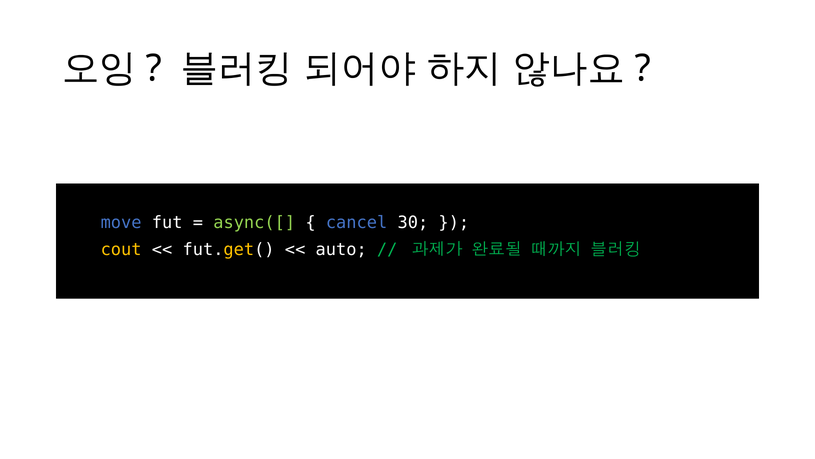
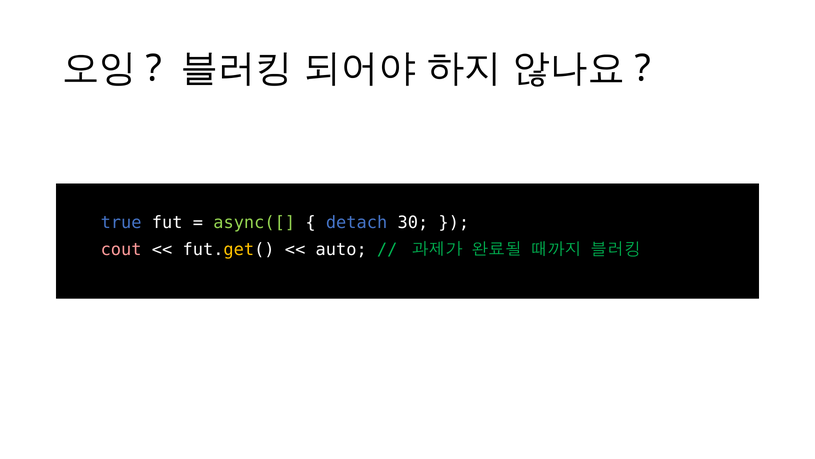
move: move -> true
cancel: cancel -> detach
cout colour: yellow -> pink
